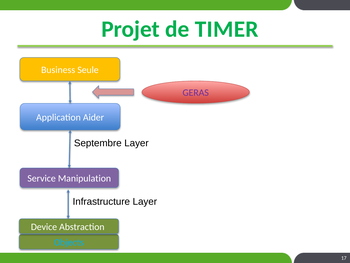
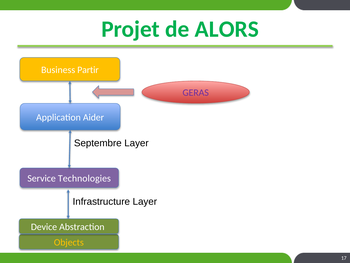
TIMER: TIMER -> ALORS
Seule: Seule -> Partir
Manipulation: Manipulation -> Technologies
Objects colour: light blue -> yellow
